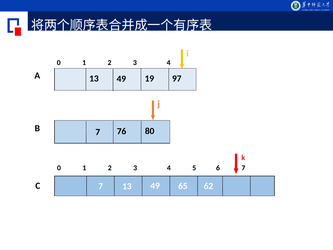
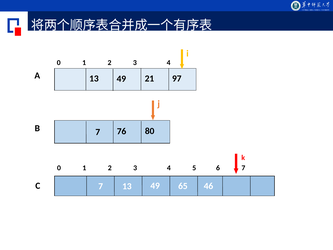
19: 19 -> 21
62: 62 -> 46
